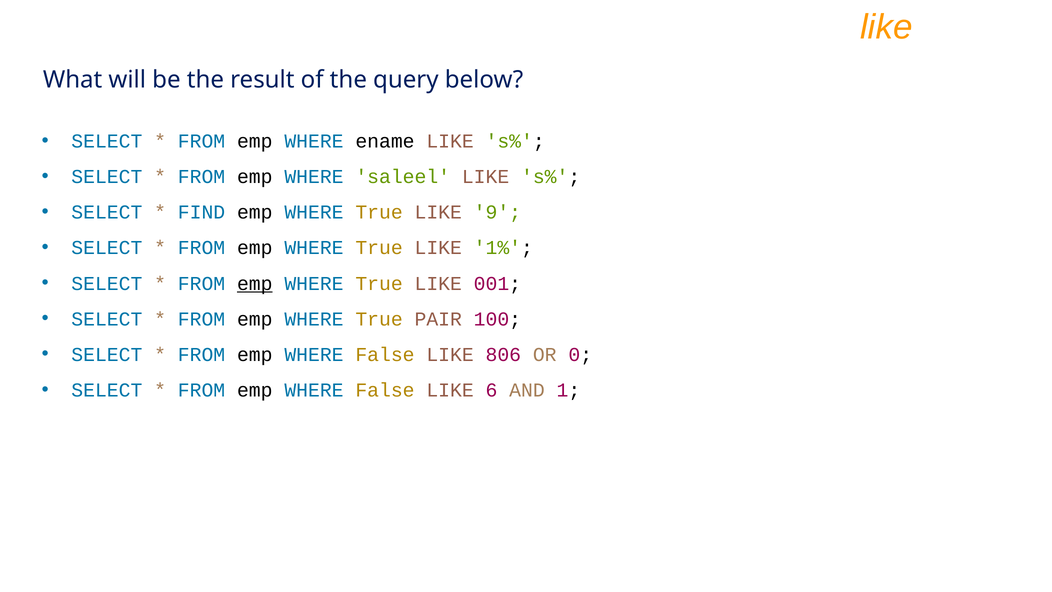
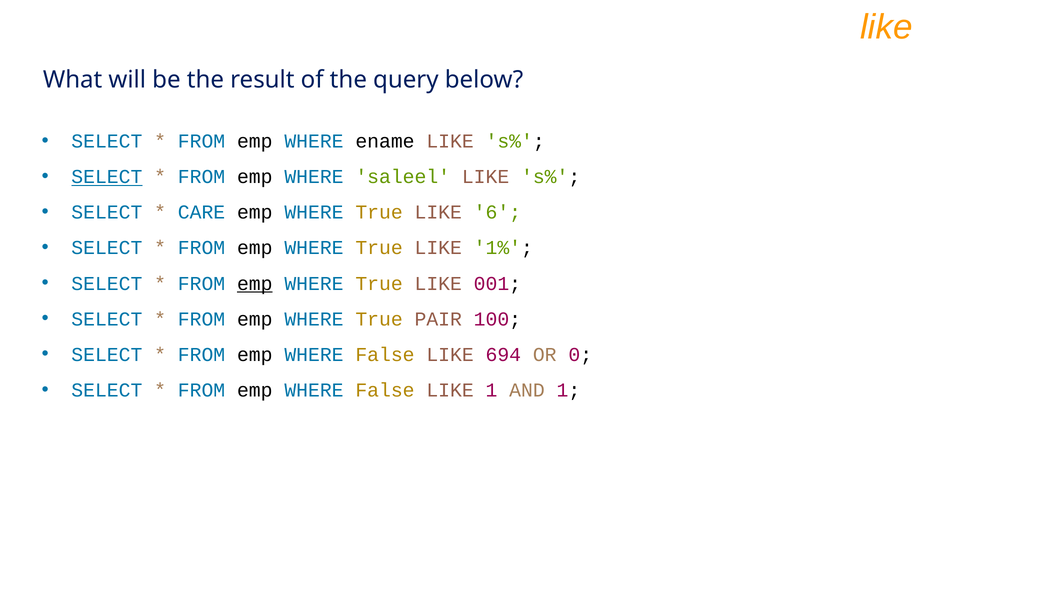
SELECT at (107, 177) underline: none -> present
FIND: FIND -> CARE
9: 9 -> 6
806: 806 -> 694
LIKE 6: 6 -> 1
